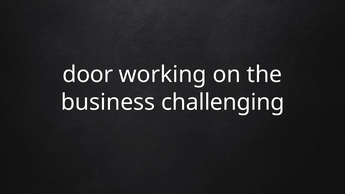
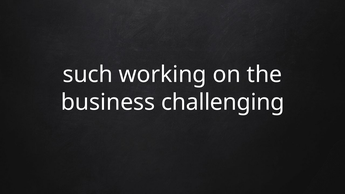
door: door -> such
